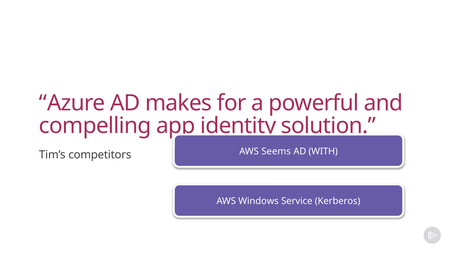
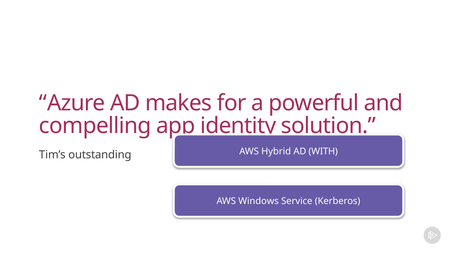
competitors: competitors -> outstanding
Seems: Seems -> Hybrid
